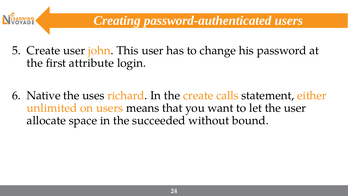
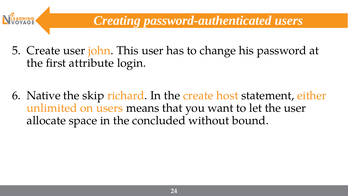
uses: uses -> skip
calls: calls -> host
succeeded: succeeded -> concluded
